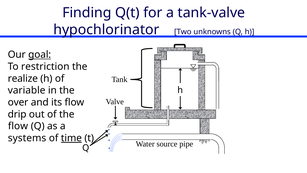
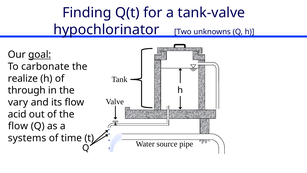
restriction: restriction -> carbonate
variable: variable -> through
over: over -> vary
drip: drip -> acid
time underline: present -> none
